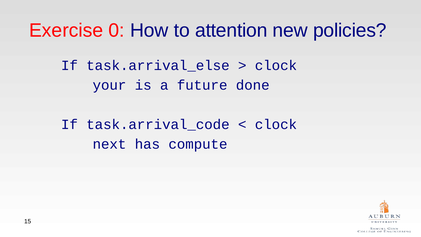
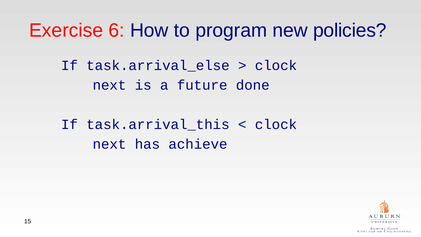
0: 0 -> 6
attention: attention -> program
your at (109, 85): your -> next
task.arrival_code: task.arrival_code -> task.arrival_this
compute: compute -> achieve
